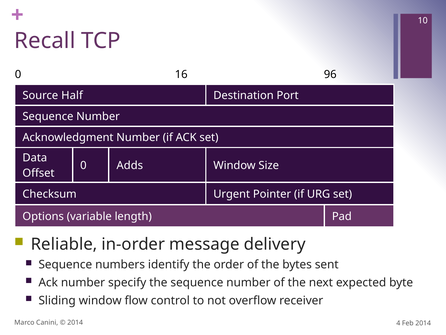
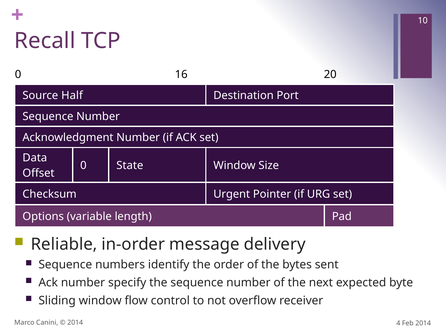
96: 96 -> 20
Adds: Adds -> State
